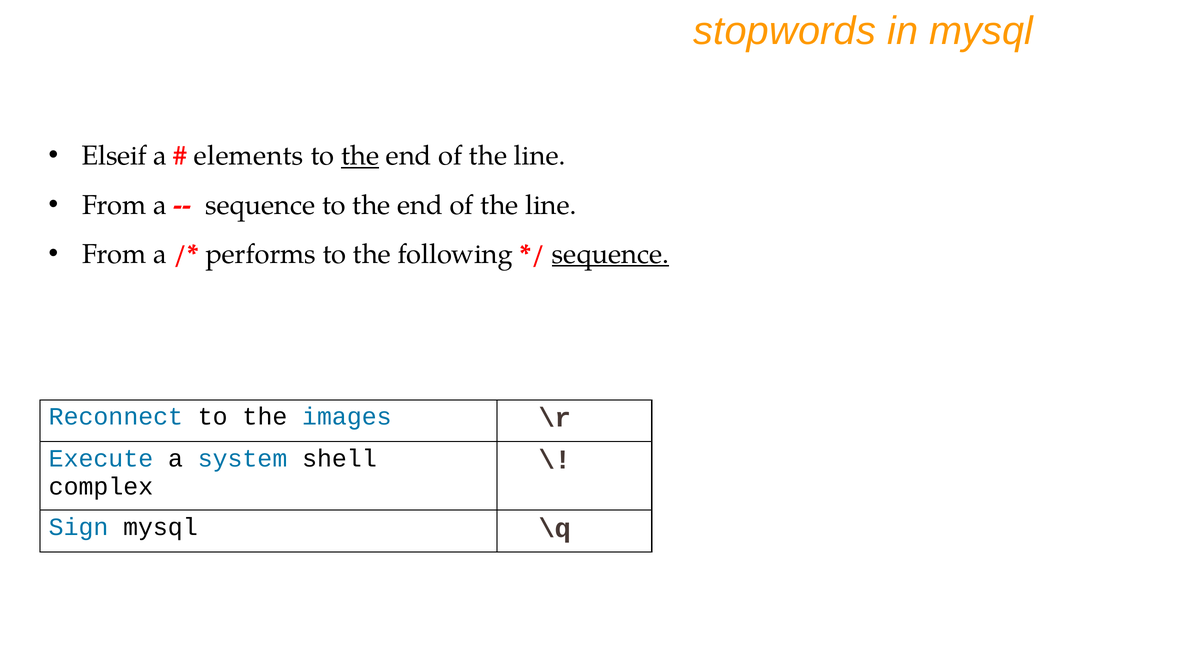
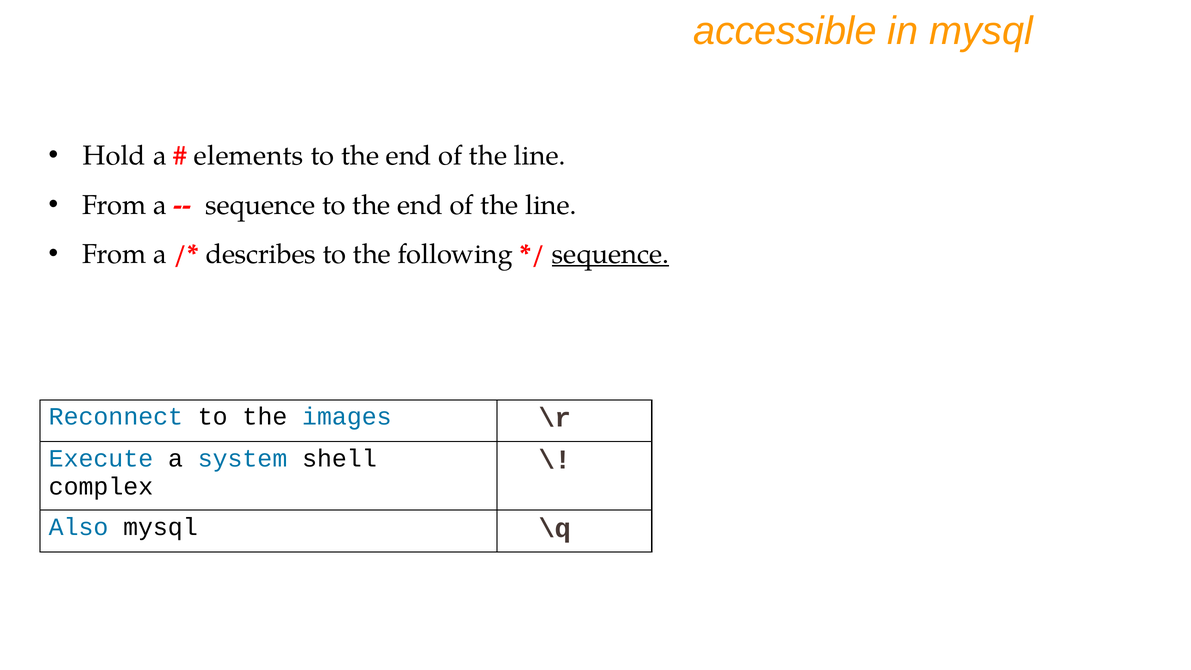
stopwords: stopwords -> accessible
Elseif: Elseif -> Hold
the at (360, 156) underline: present -> none
performs: performs -> describes
Sign: Sign -> Also
